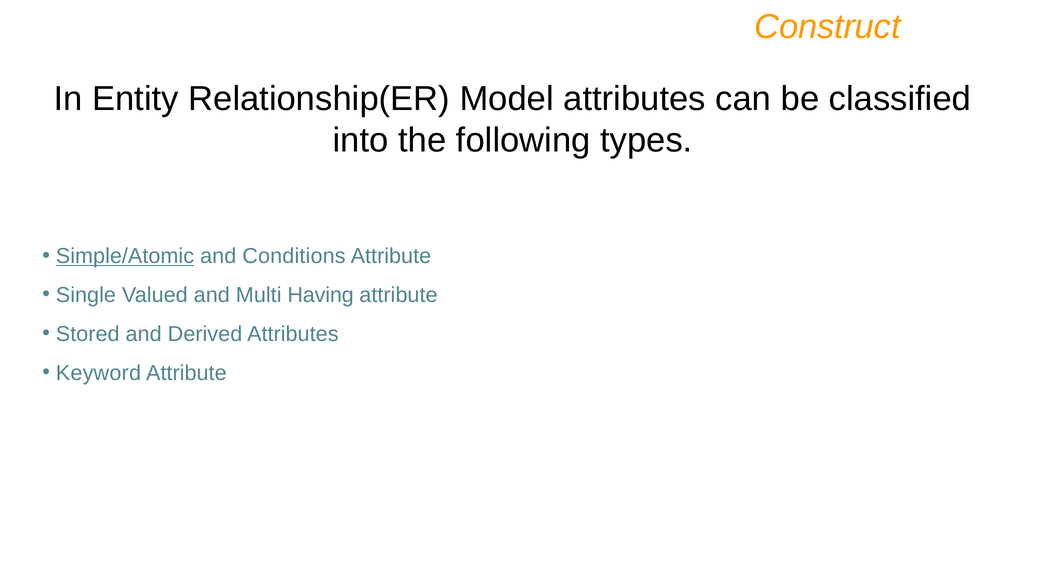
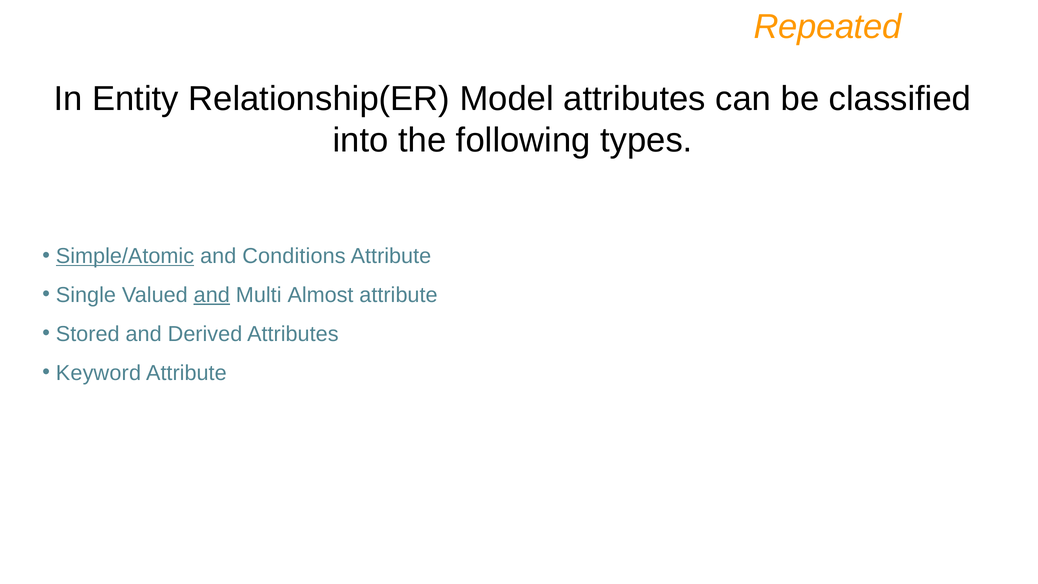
Construct: Construct -> Repeated
and at (212, 295) underline: none -> present
Having: Having -> Almost
